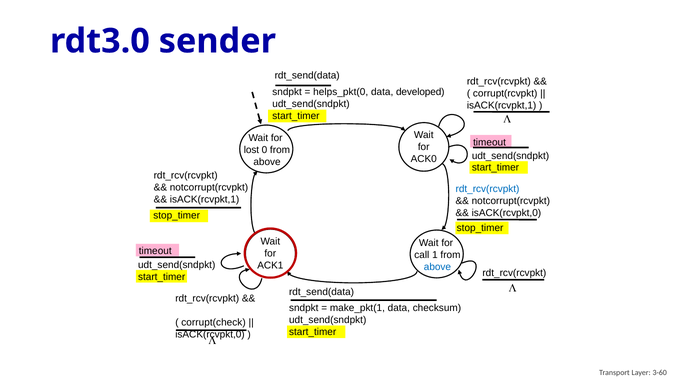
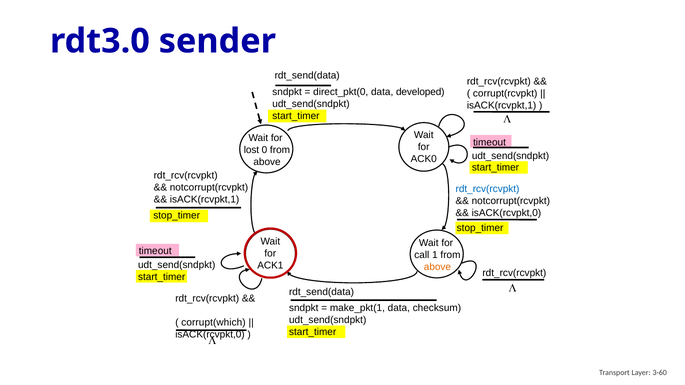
helps_pkt(0: helps_pkt(0 -> direct_pkt(0
above at (437, 267) colour: blue -> orange
corrupt(check: corrupt(check -> corrupt(which
